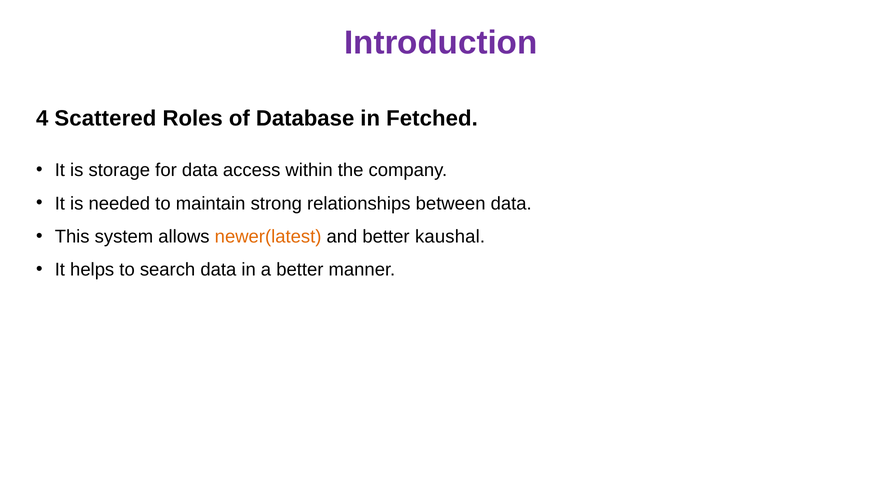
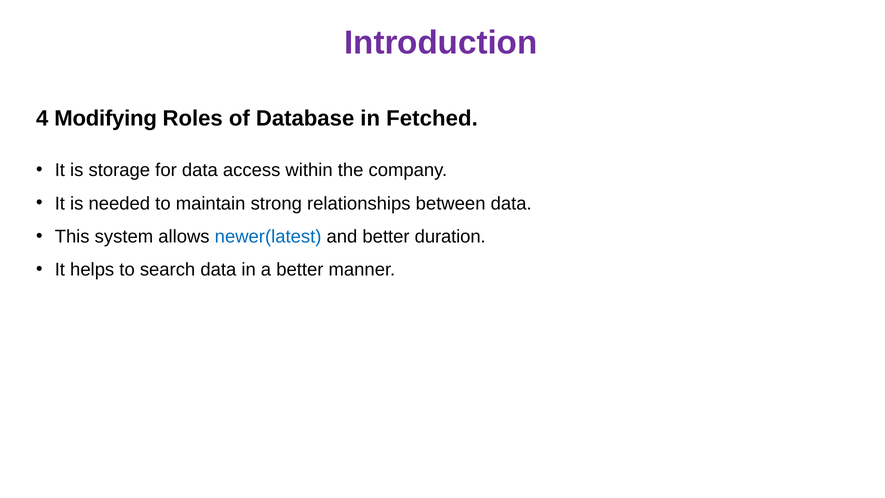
Scattered: Scattered -> Modifying
newer(latest colour: orange -> blue
kaushal: kaushal -> duration
